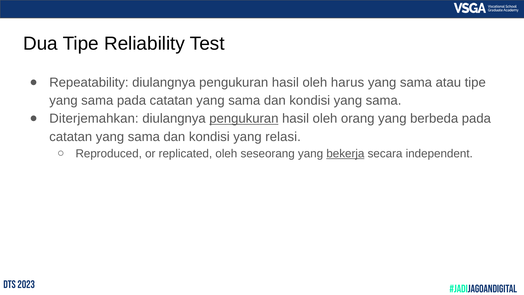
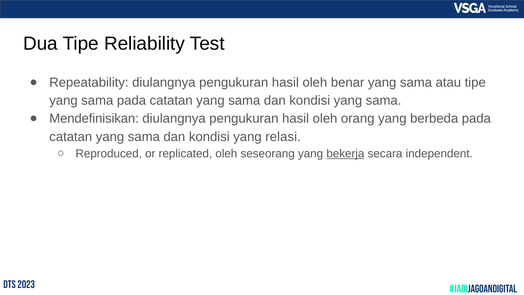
harus: harus -> benar
Diterjemahkan: Diterjemahkan -> Mendefinisikan
pengukuran at (244, 119) underline: present -> none
